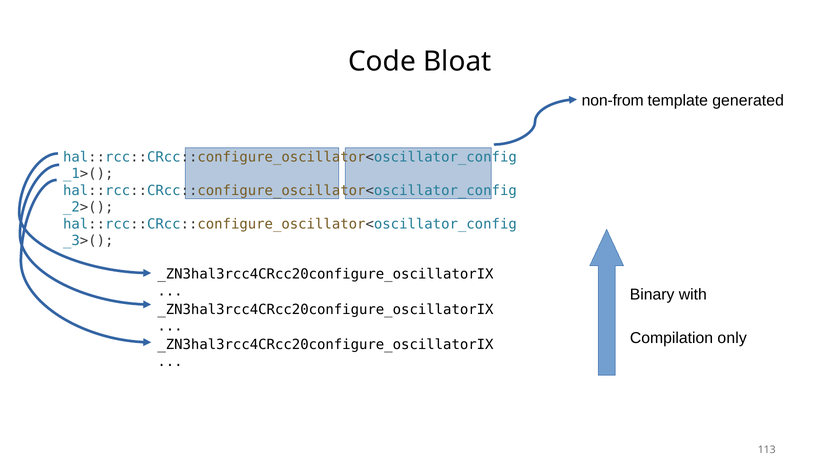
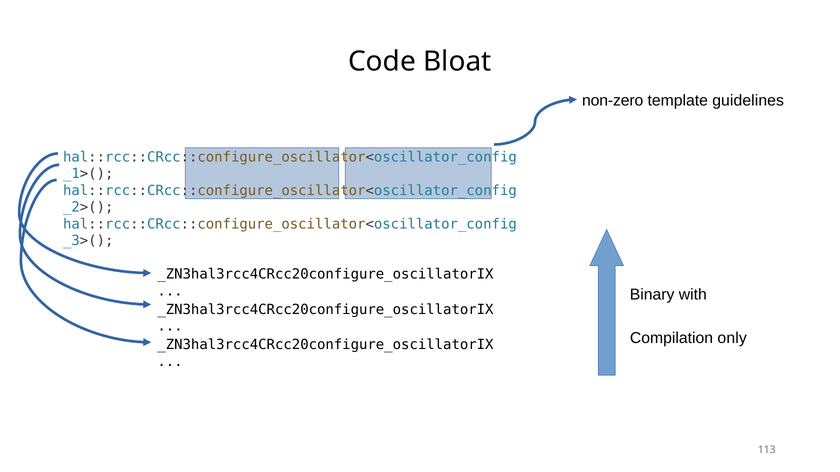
non-from: non-from -> non-zero
generated: generated -> guidelines
